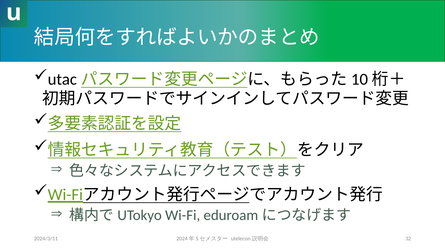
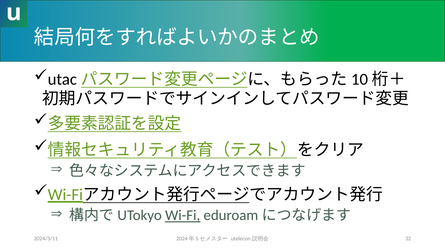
Wi-Fi underline: none -> present
